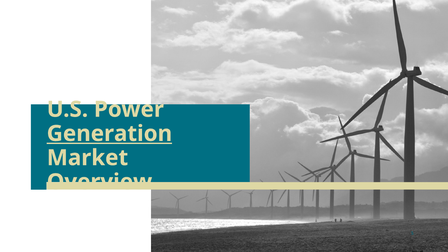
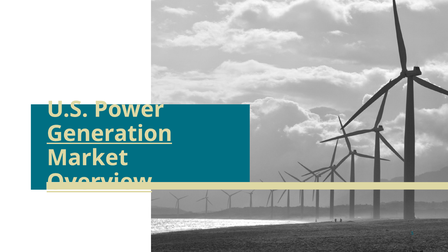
Overview underline: none -> present
